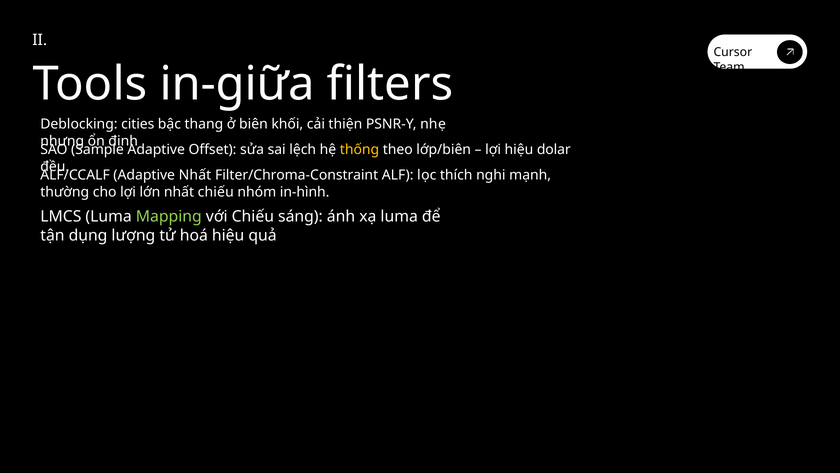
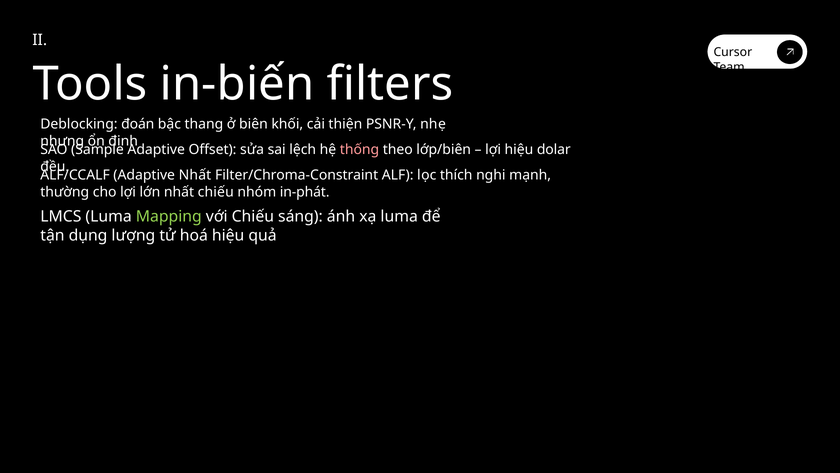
in-giữa: in-giữa -> in-biến
cities: cities -> đoán
thống colour: yellow -> pink
in‑hình: in‑hình -> in‑phát
